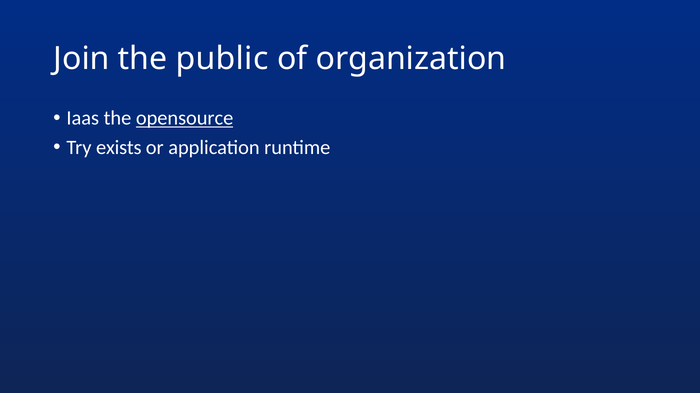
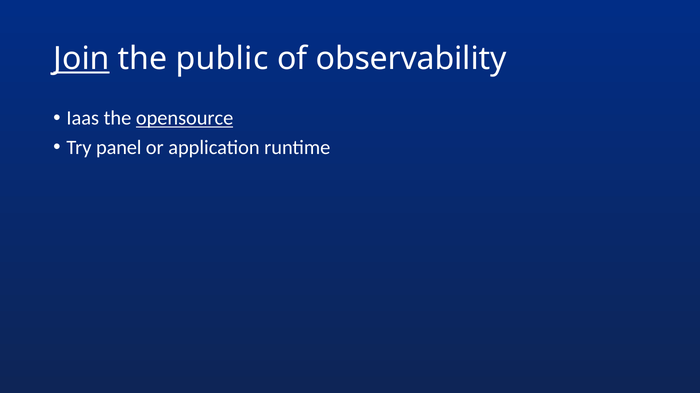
Join underline: none -> present
organization: organization -> observability
exists: exists -> panel
